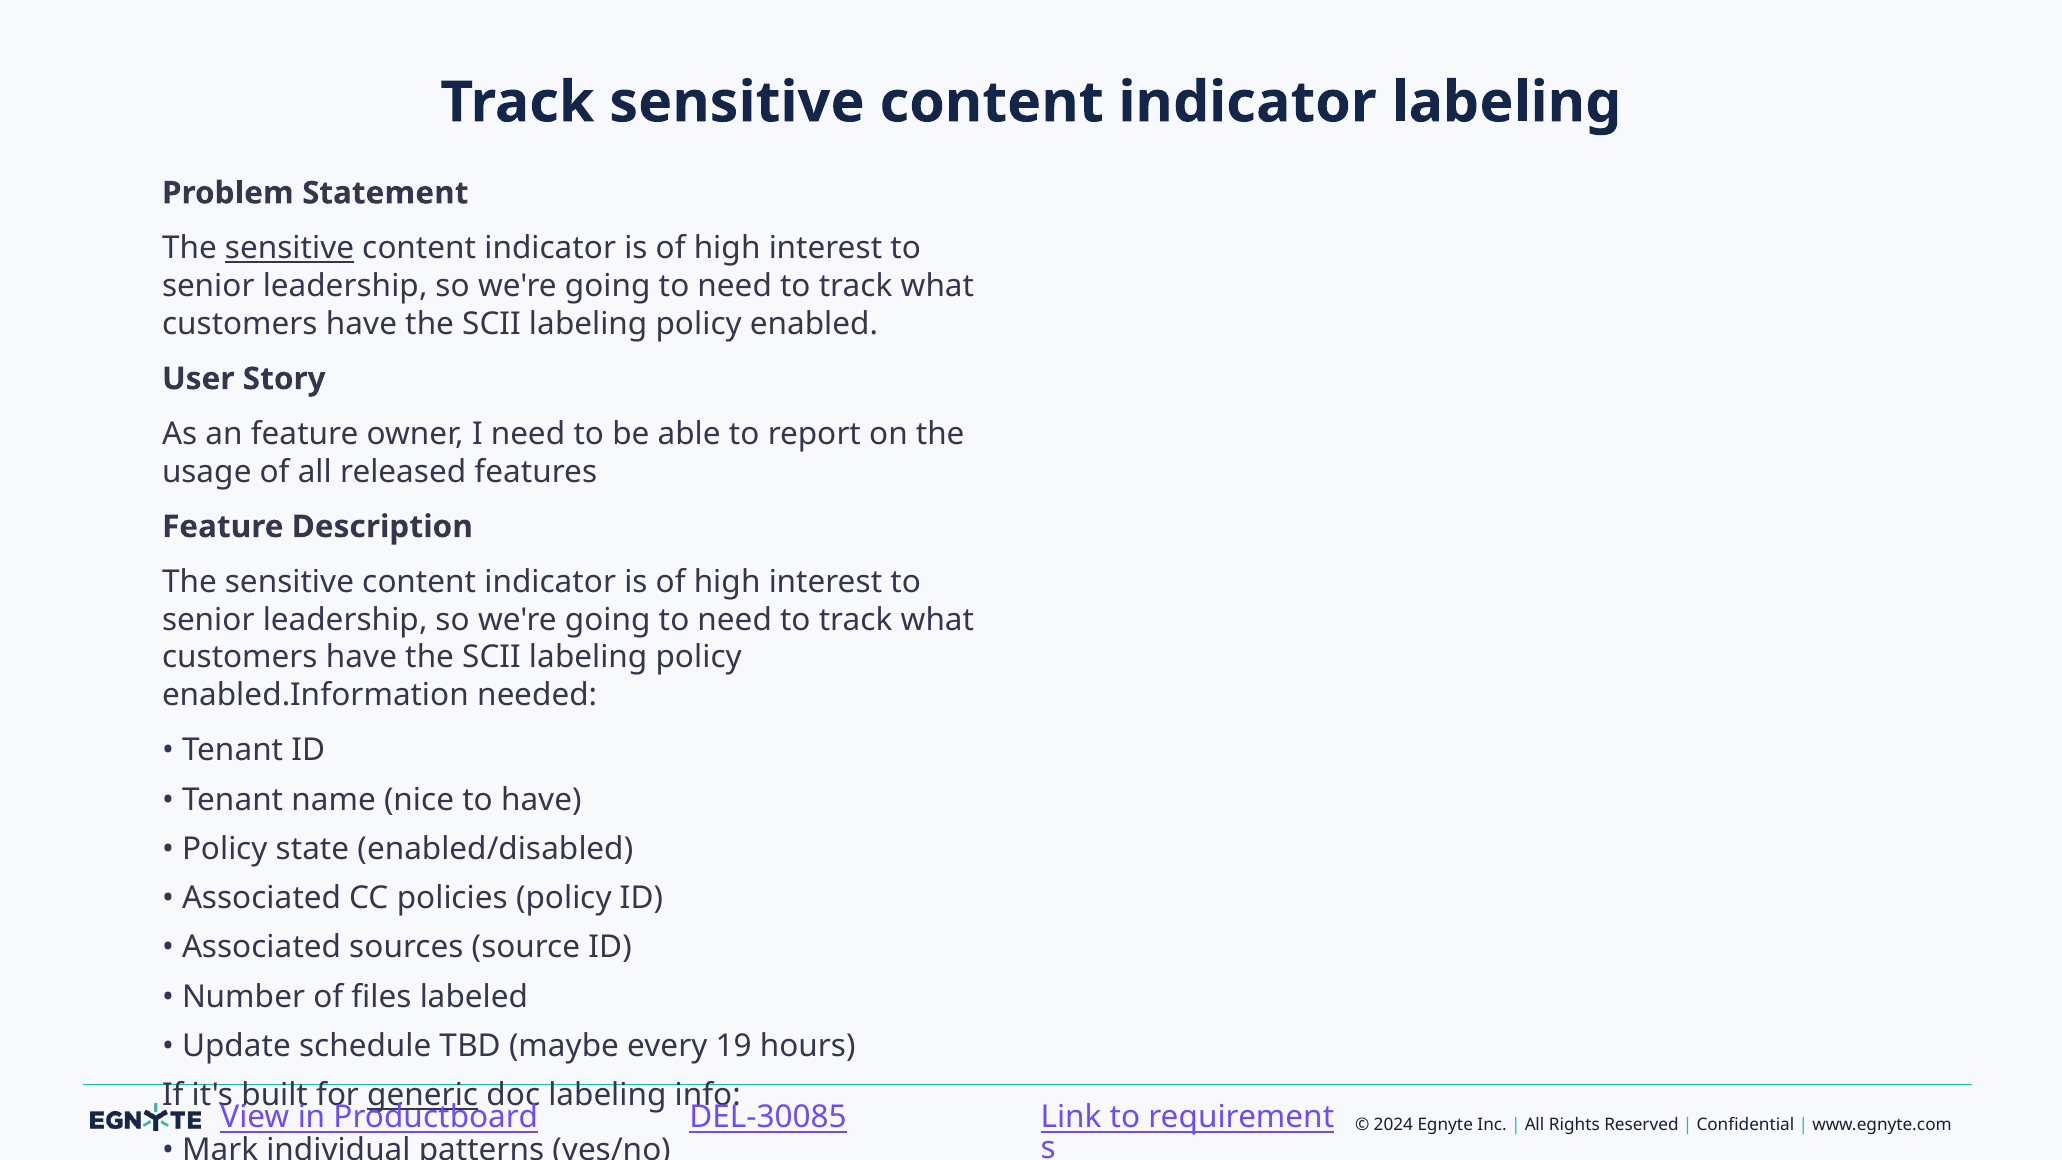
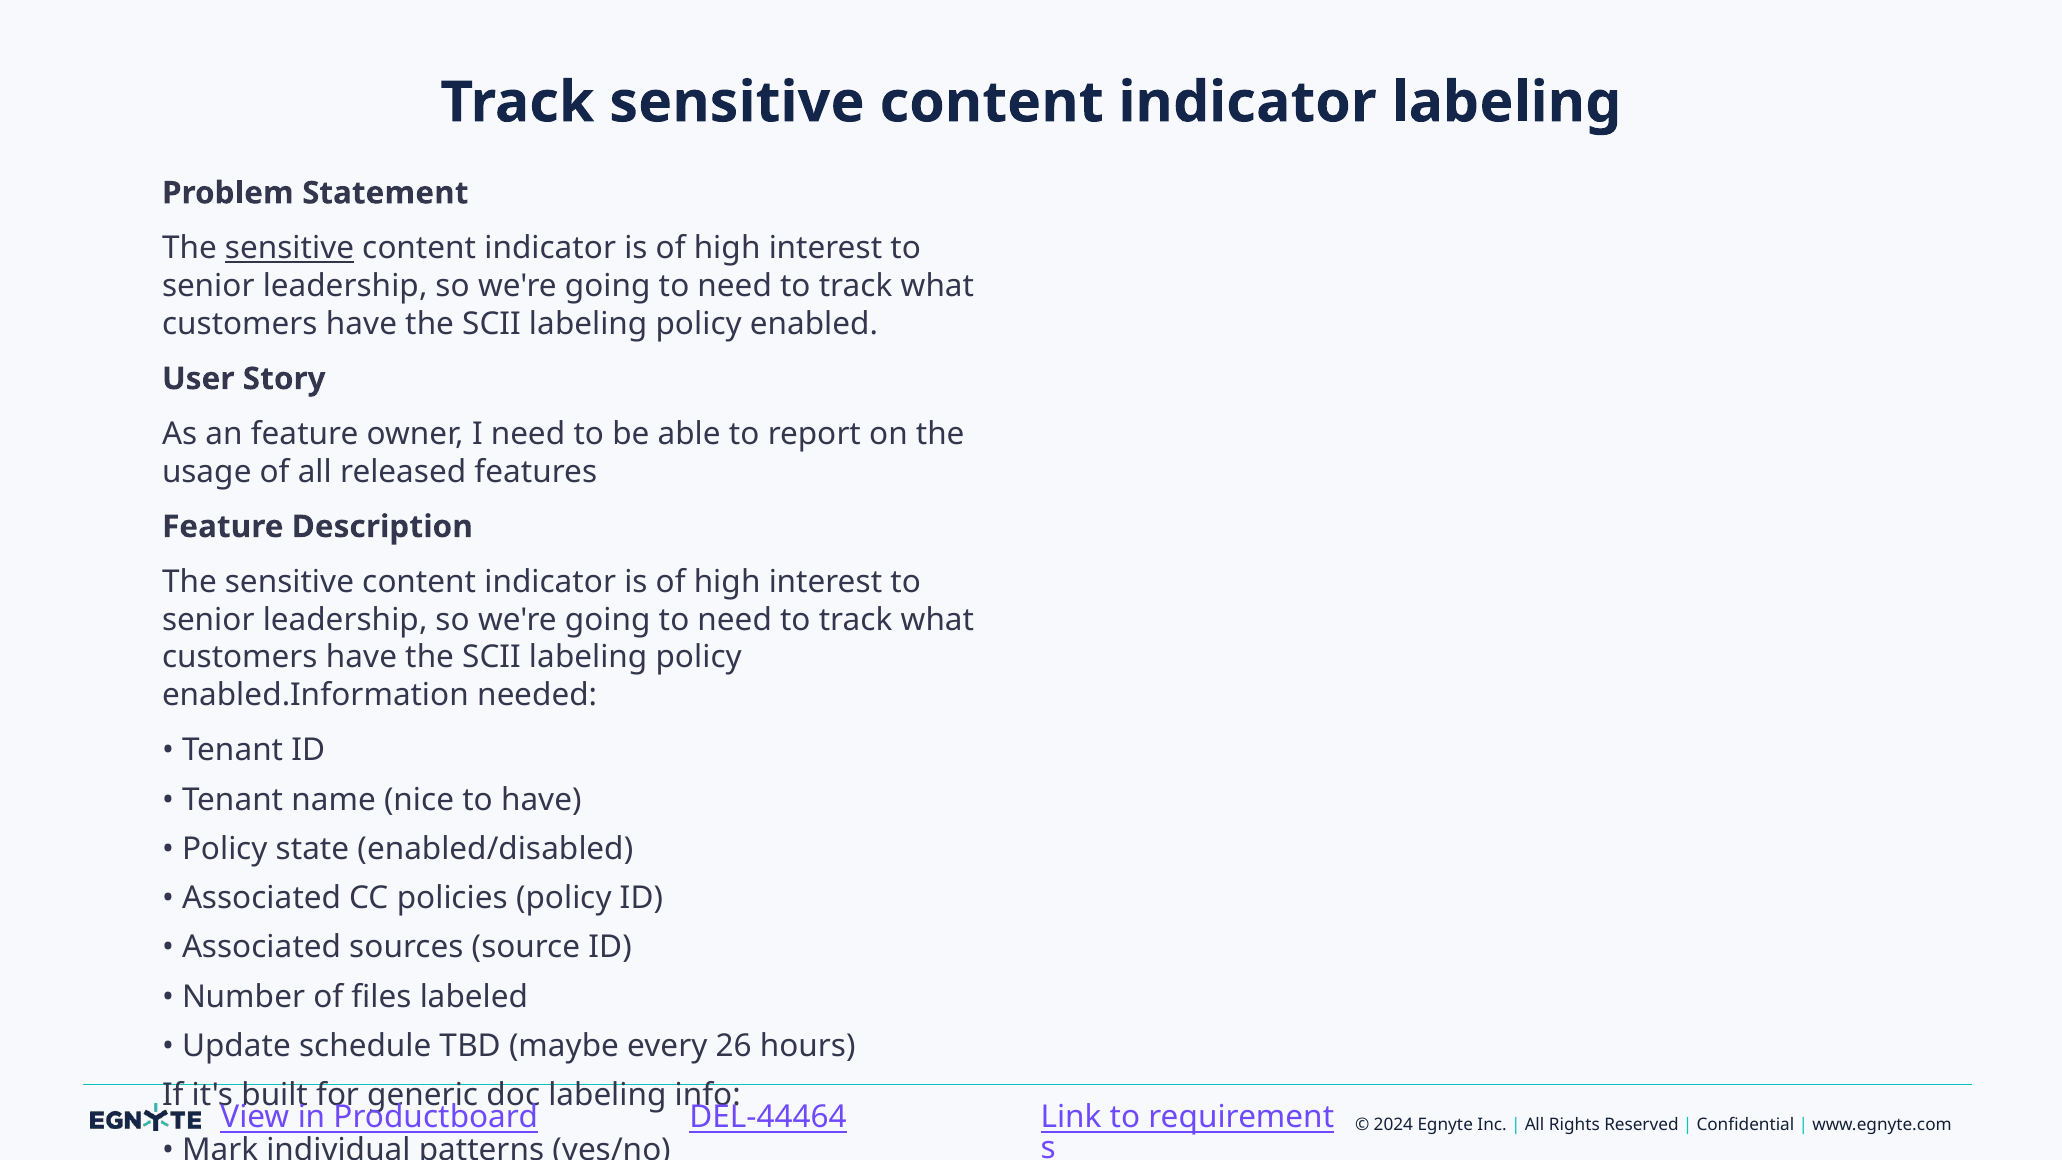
19: 19 -> 26
generic underline: present -> none
DEL-30085: DEL-30085 -> DEL-44464
